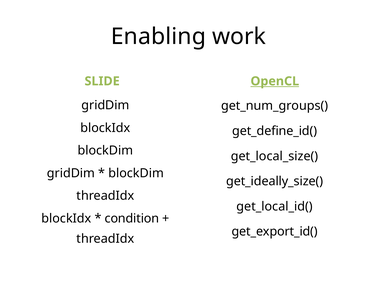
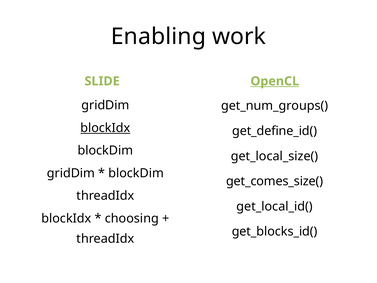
blockIdx at (105, 128) underline: none -> present
get_ideally_size(: get_ideally_size( -> get_comes_size(
condition: condition -> choosing
get_export_id(: get_export_id( -> get_blocks_id(
